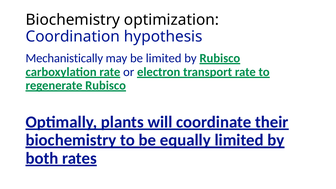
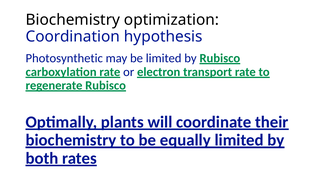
Mechanistically: Mechanistically -> Photosynthetic
